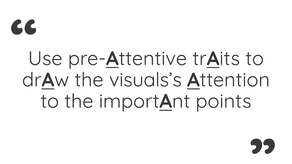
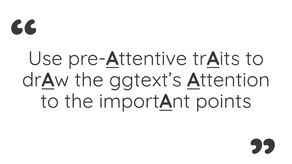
visuals’s: visuals’s -> ggtext’s
